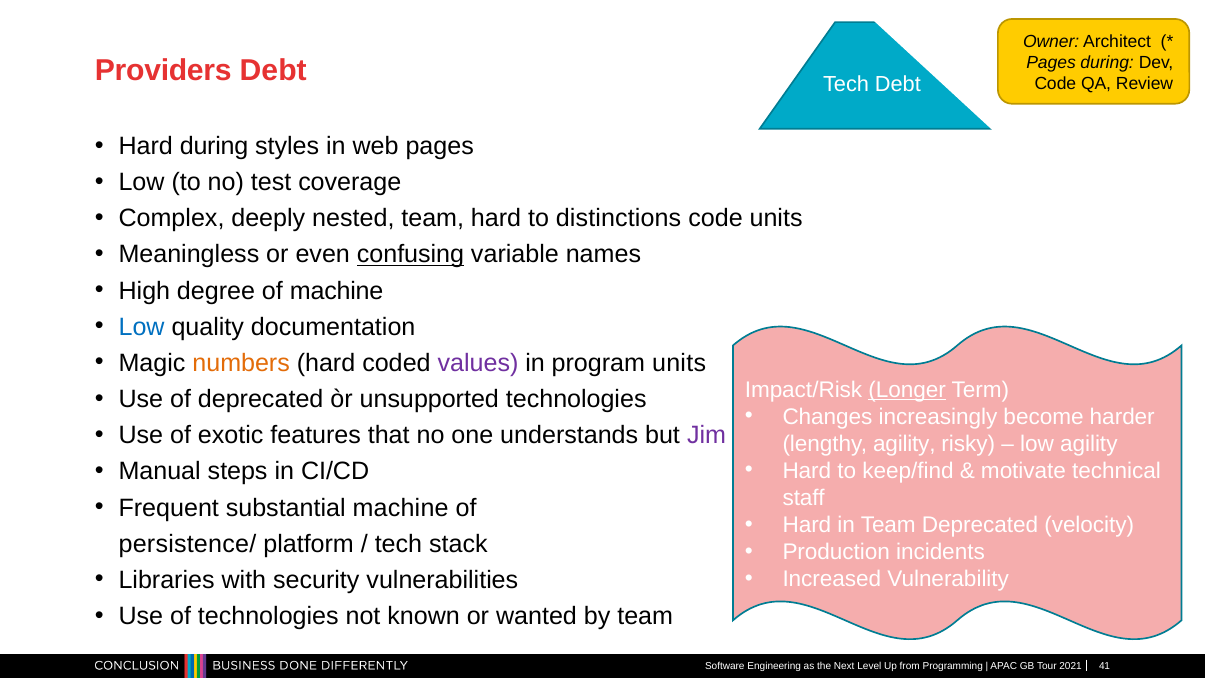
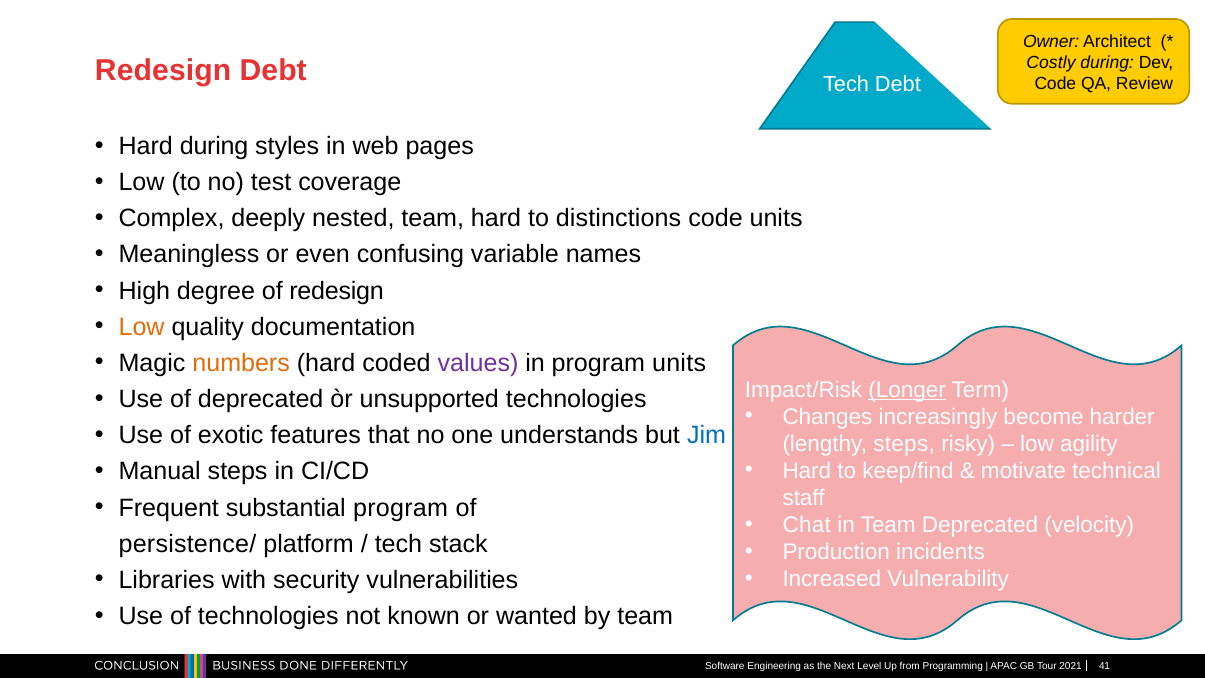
Pages at (1051, 63): Pages -> Costly
Providers at (163, 70): Providers -> Redesign
confusing underline: present -> none
of machine: machine -> redesign
Low at (142, 327) colour: blue -> orange
Jim colour: purple -> blue
lengthy agility: agility -> steps
substantial machine: machine -> program
Hard at (807, 525): Hard -> Chat
